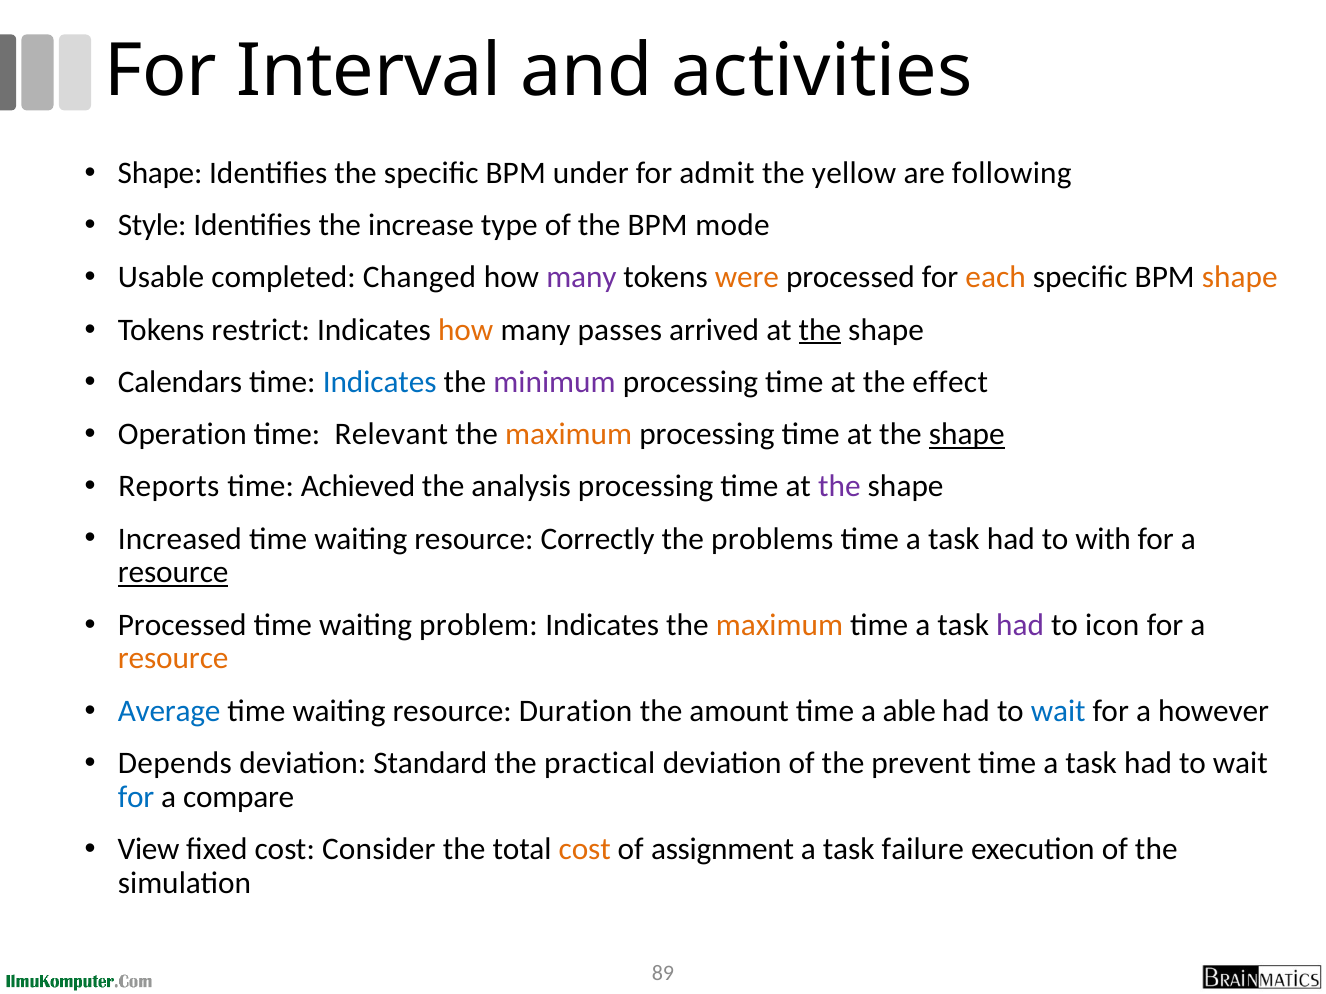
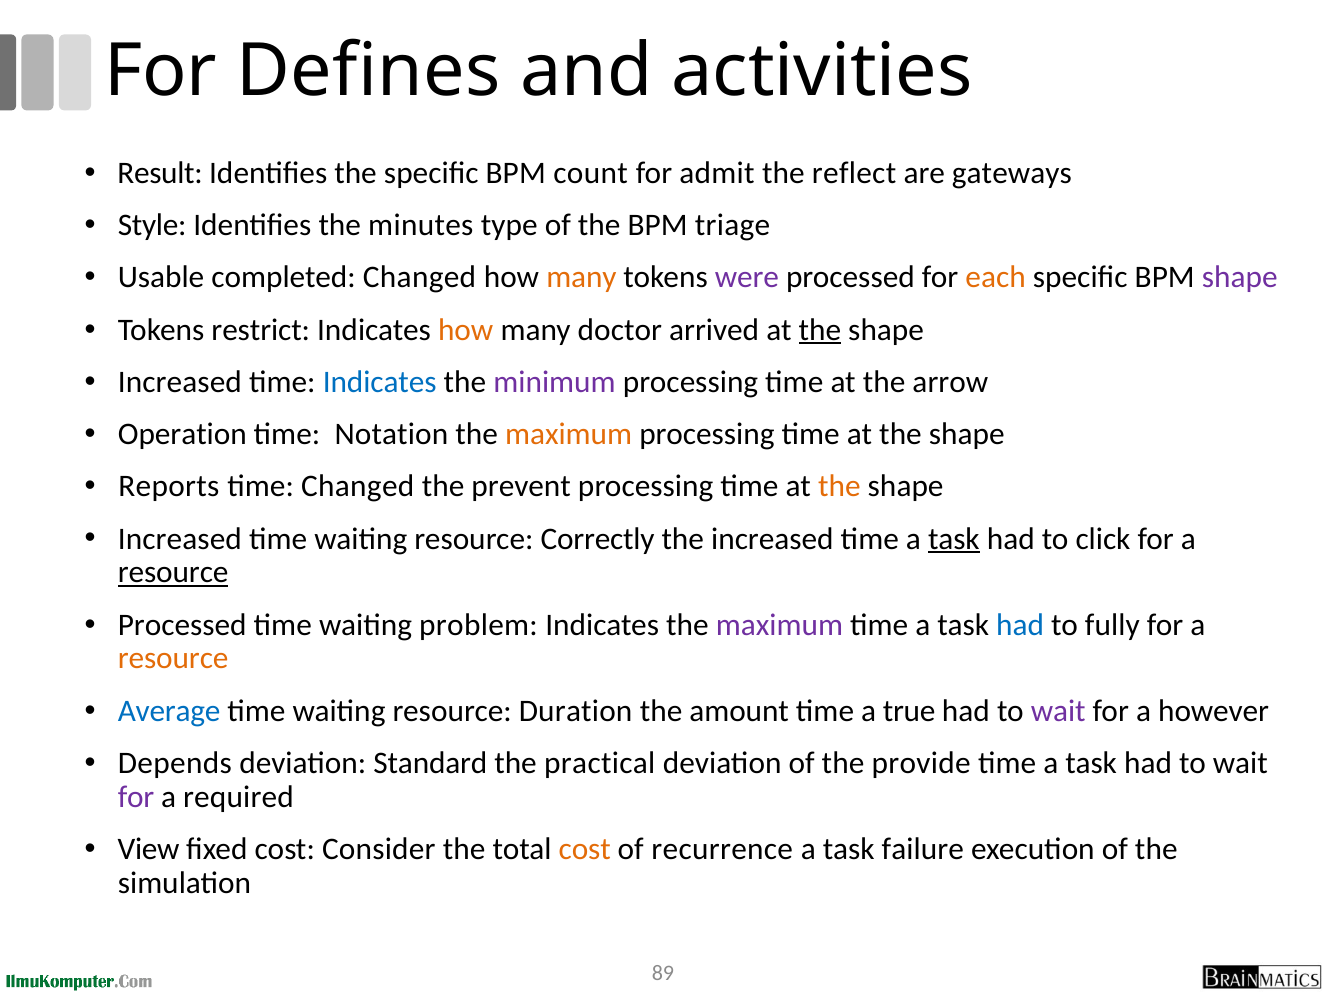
Interval: Interval -> Defines
Shape at (160, 173): Shape -> Result
under: under -> count
yellow: yellow -> reflect
following: following -> gateways
increase: increase -> minutes
mode: mode -> triage
many at (581, 278) colour: purple -> orange
were colour: orange -> purple
shape at (1240, 278) colour: orange -> purple
passes: passes -> doctor
Calendars at (180, 382): Calendars -> Increased
effect: effect -> arrow
Relevant: Relevant -> Notation
shape at (967, 434) underline: present -> none
time Achieved: Achieved -> Changed
analysis: analysis -> prevent
the at (839, 487) colour: purple -> orange
the problems: problems -> increased
task at (954, 539) underline: none -> present
with: with -> click
maximum at (779, 625) colour: orange -> purple
had at (1020, 625) colour: purple -> blue
icon: icon -> fully
able: able -> true
wait at (1058, 711) colour: blue -> purple
prevent: prevent -> provide
for at (136, 797) colour: blue -> purple
compare: compare -> required
assignment: assignment -> recurrence
